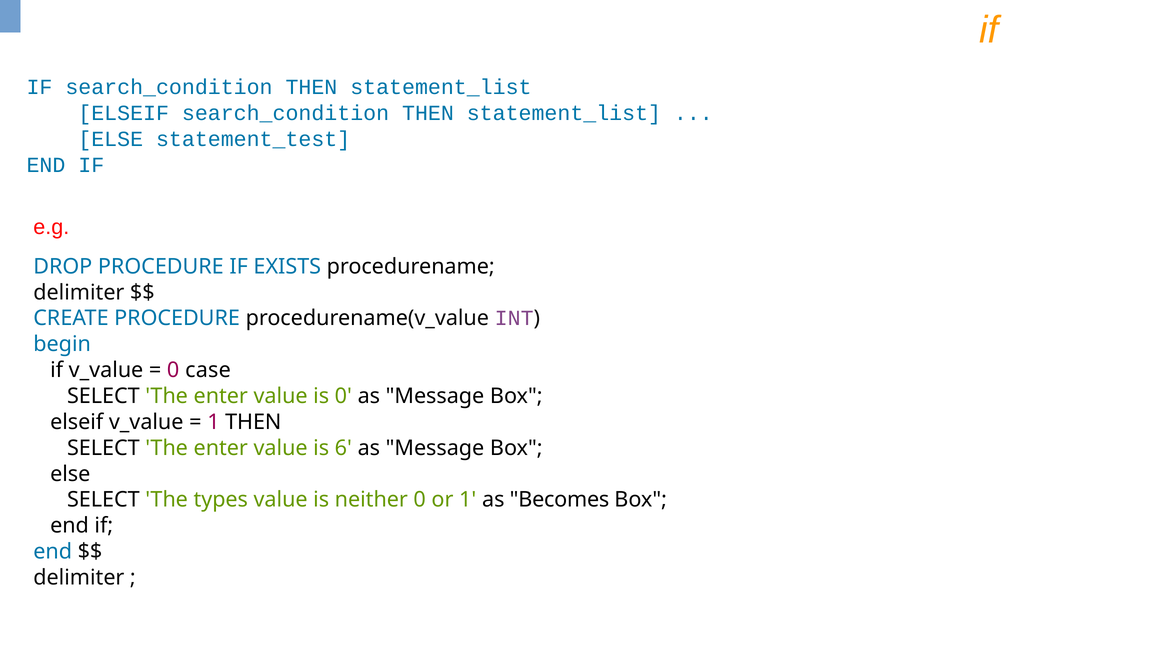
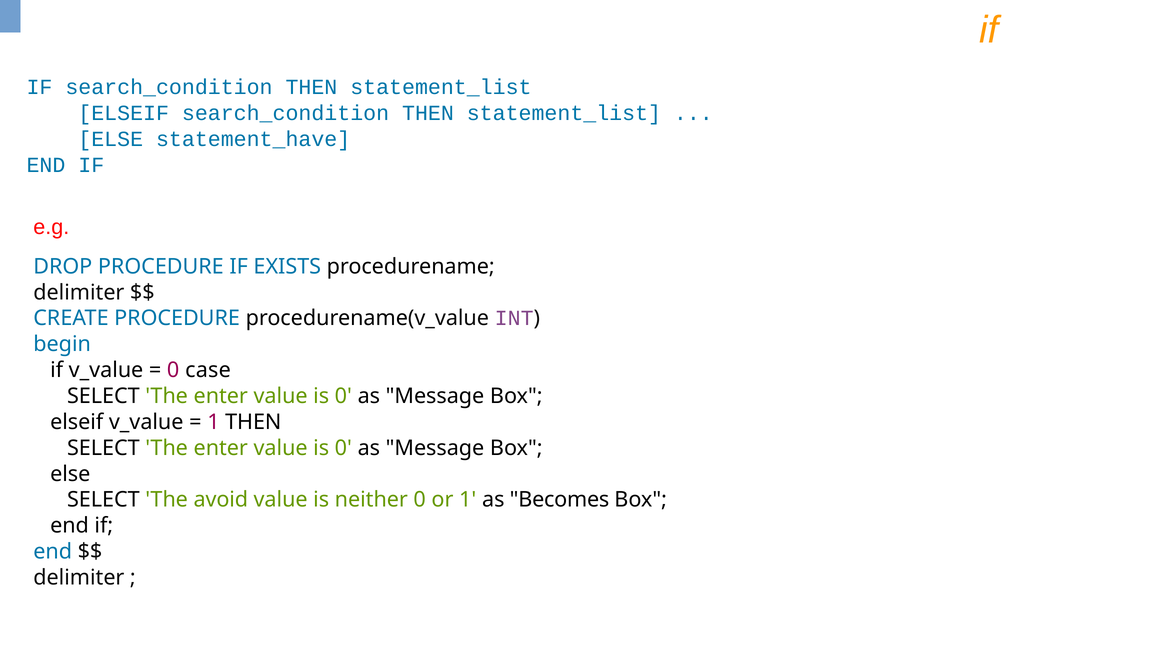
statement_test: statement_test -> statement_have
6 at (343, 448): 6 -> 0
types: types -> avoid
